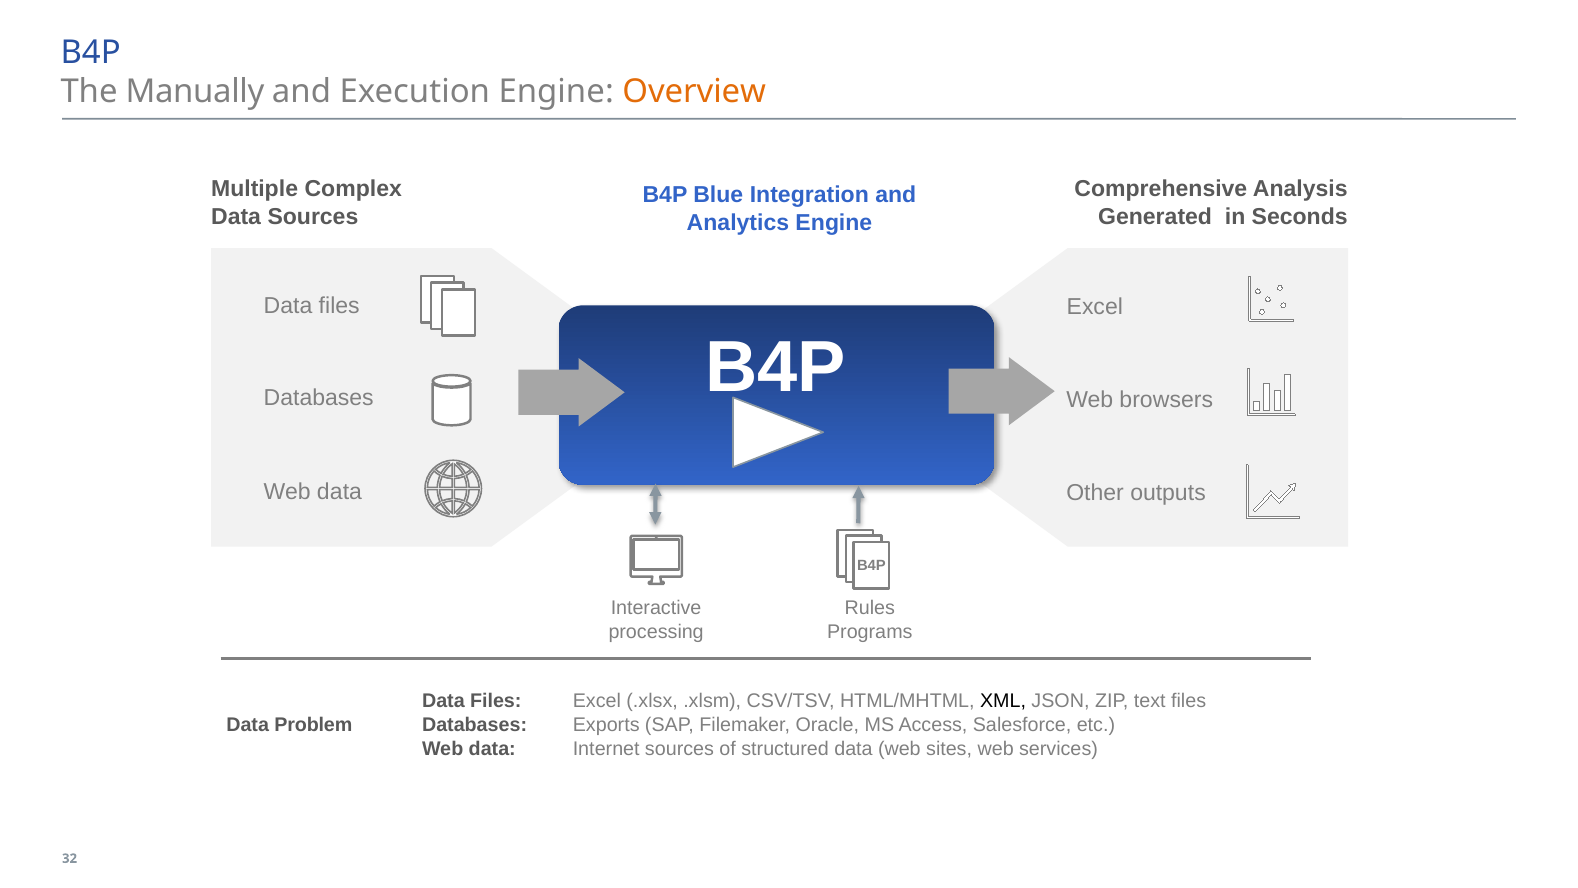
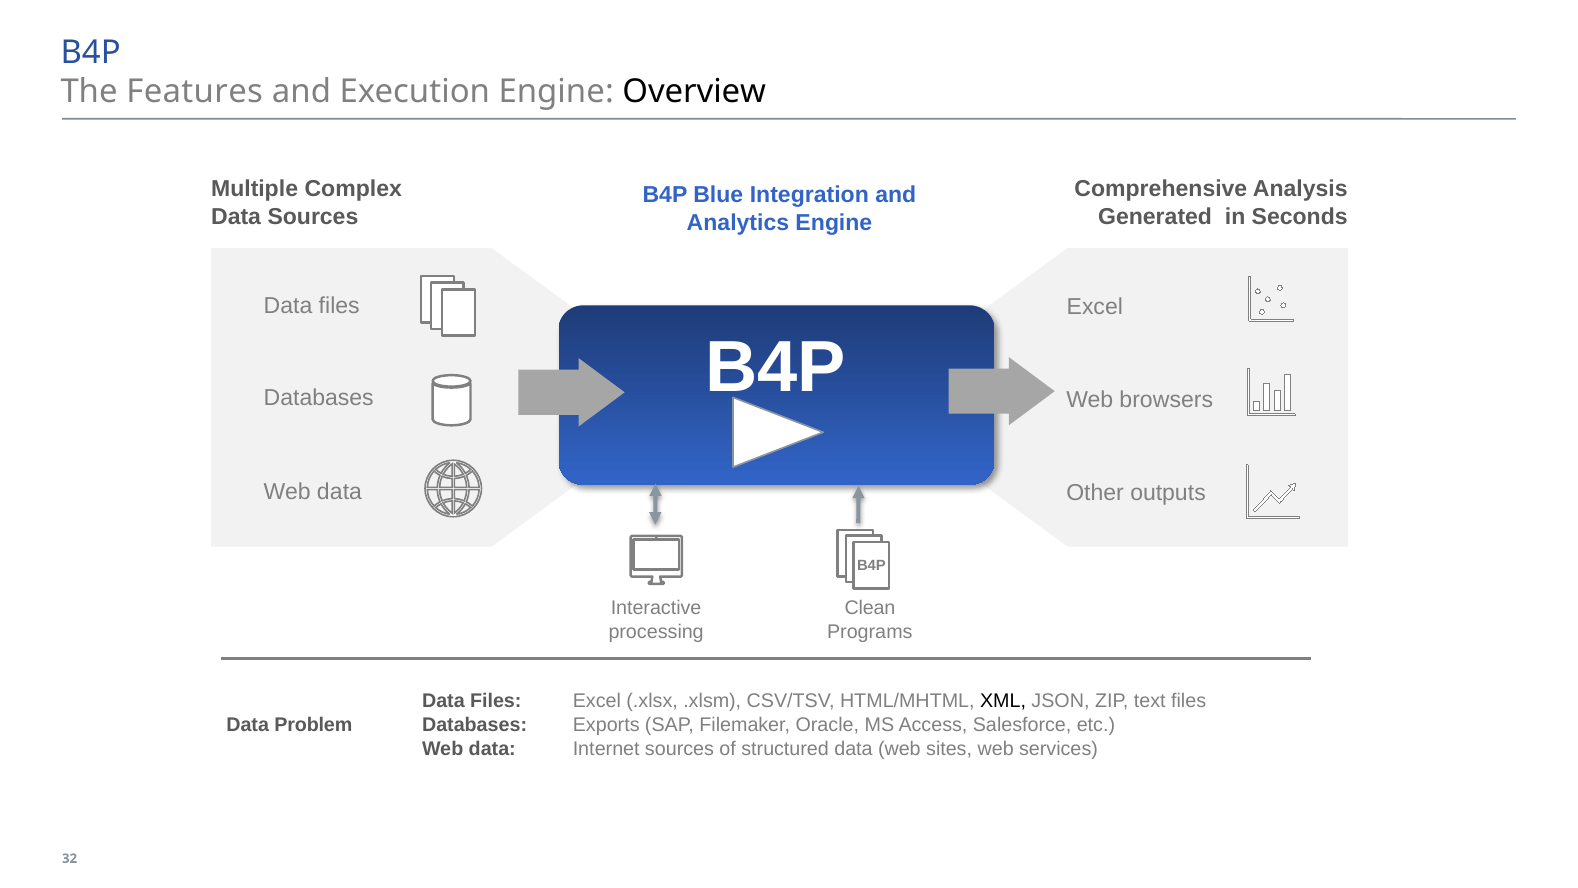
Manually: Manually -> Features
Overview colour: orange -> black
Rules: Rules -> Clean
